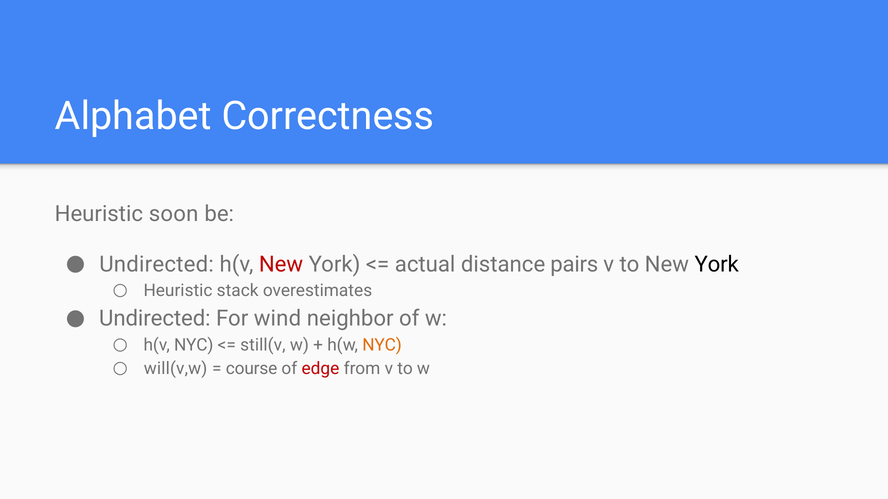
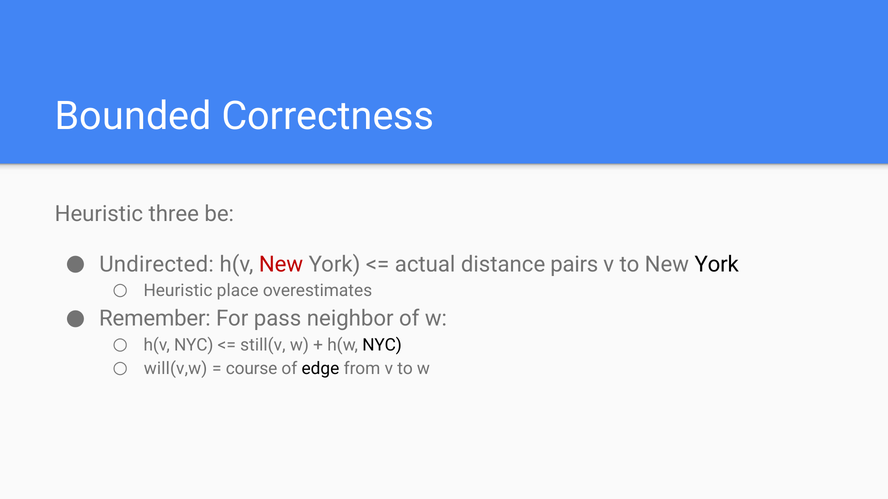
Alphabet: Alphabet -> Bounded
soon: soon -> three
stack: stack -> place
Undirected at (155, 319): Undirected -> Remember
wind: wind -> pass
NYC at (382, 345) colour: orange -> black
edge colour: red -> black
